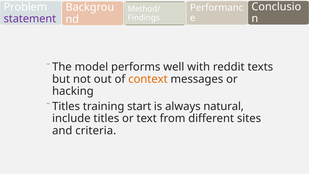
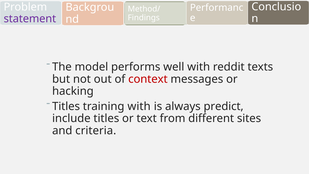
context colour: orange -> red
training start: start -> with
natural: natural -> predict
